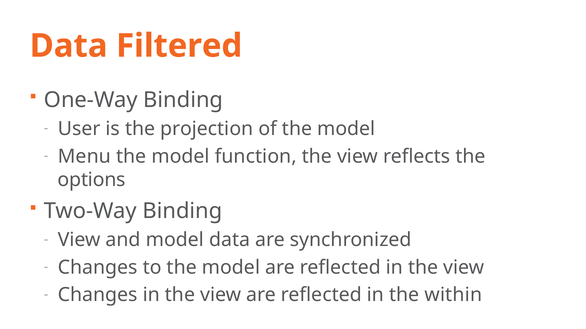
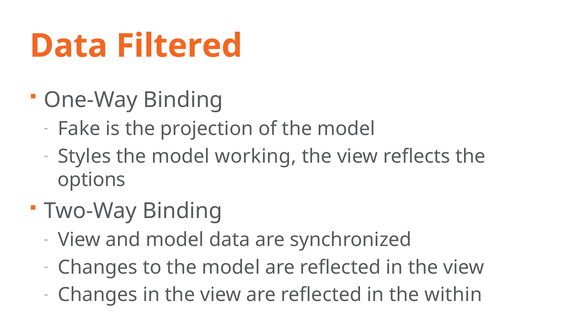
User: User -> Fake
Menu: Menu -> Styles
function: function -> working
